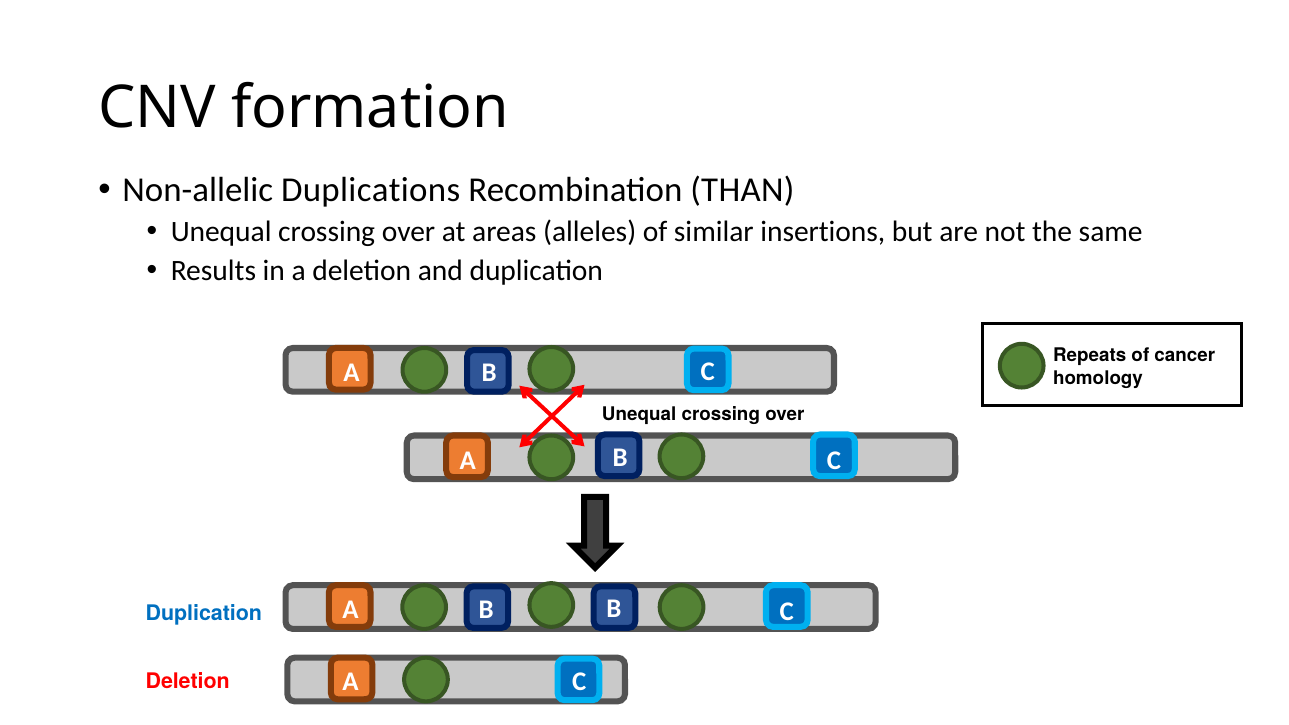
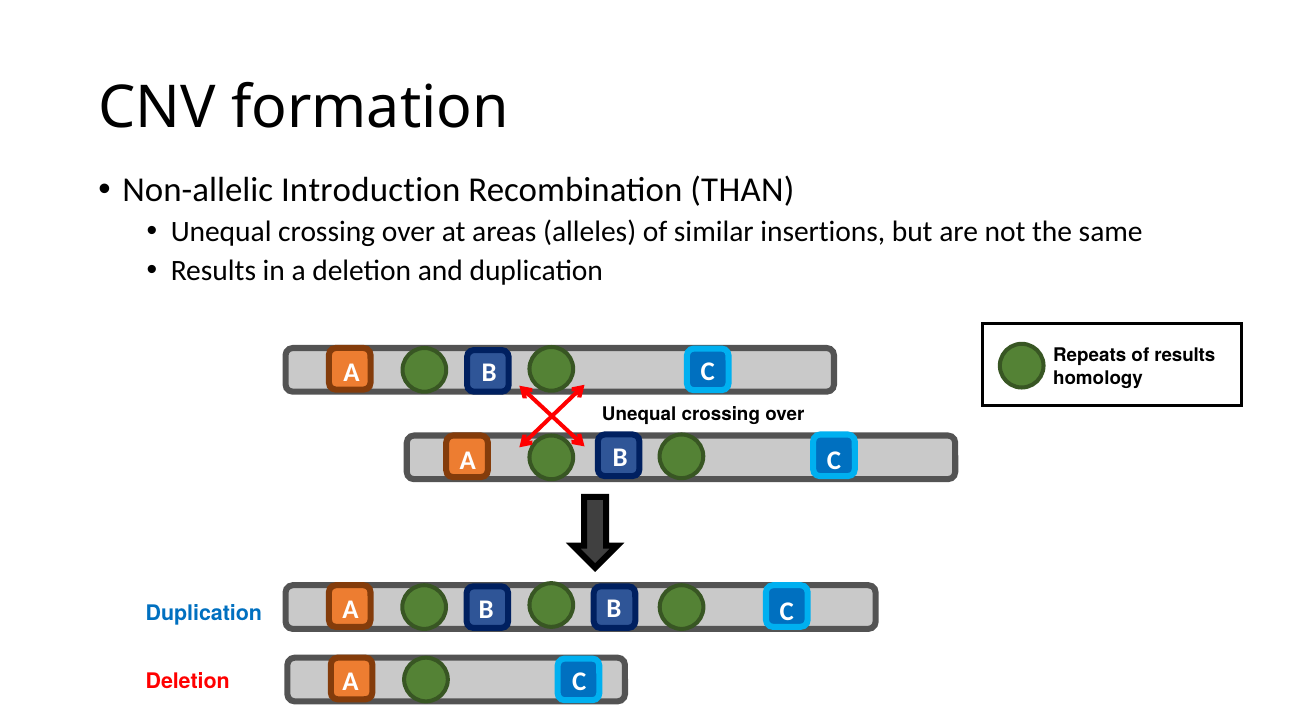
Duplications: Duplications -> Introduction
of cancer: cancer -> results
